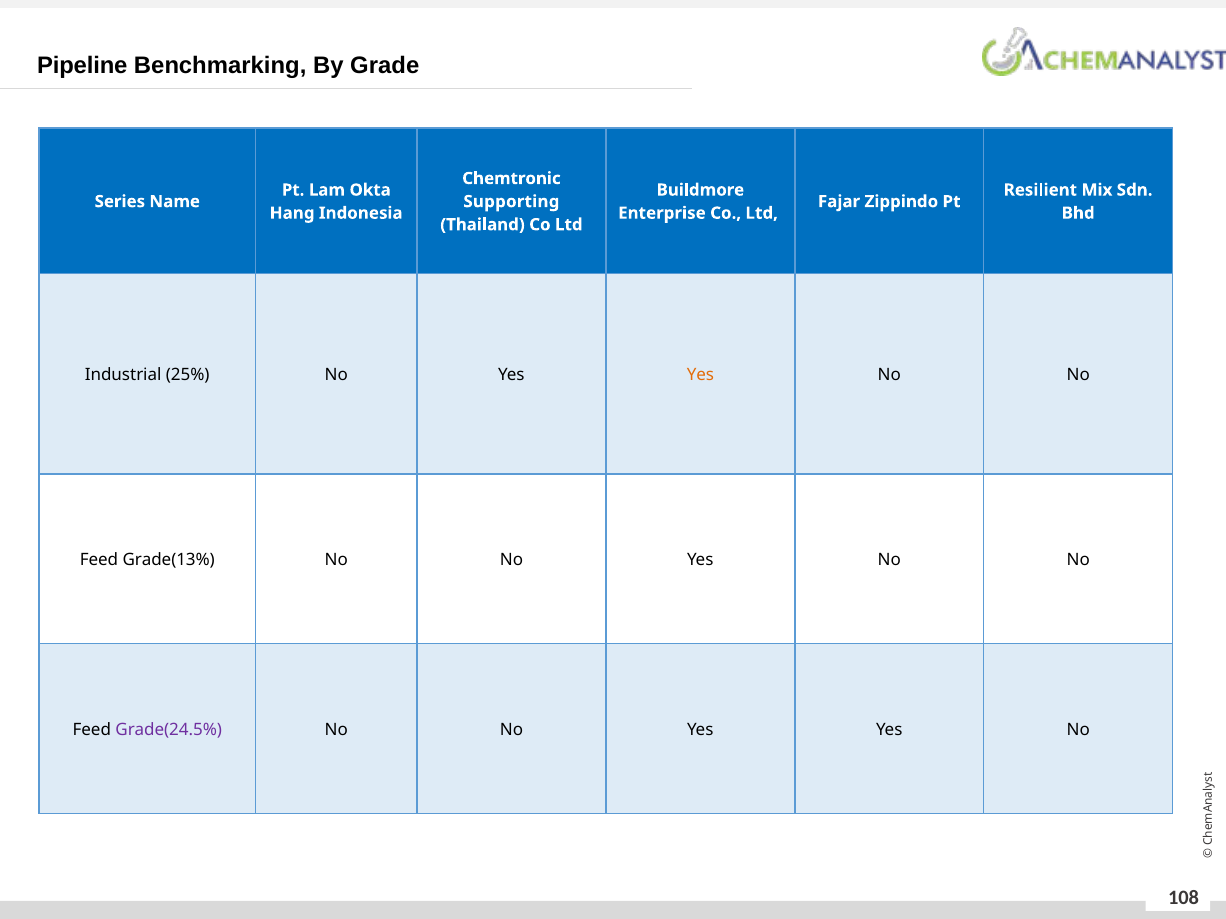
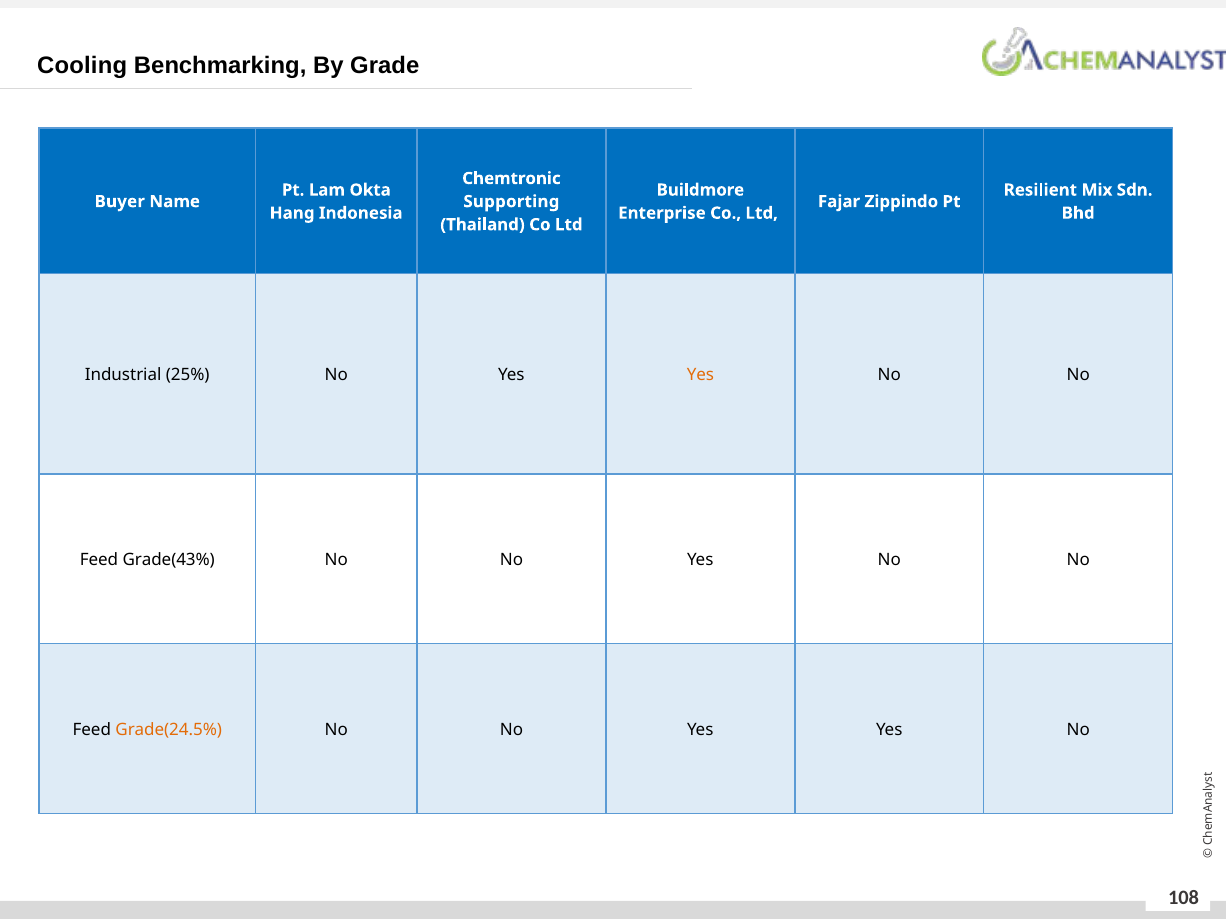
Pipeline: Pipeline -> Cooling
Series: Series -> Buyer
Grade(13%: Grade(13% -> Grade(43%
Grade(24.5% colour: purple -> orange
